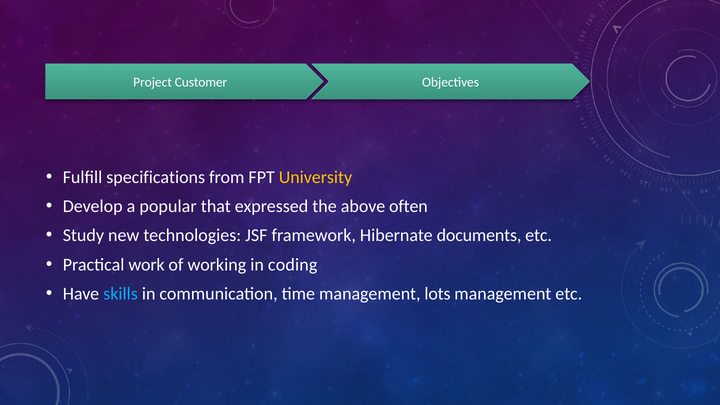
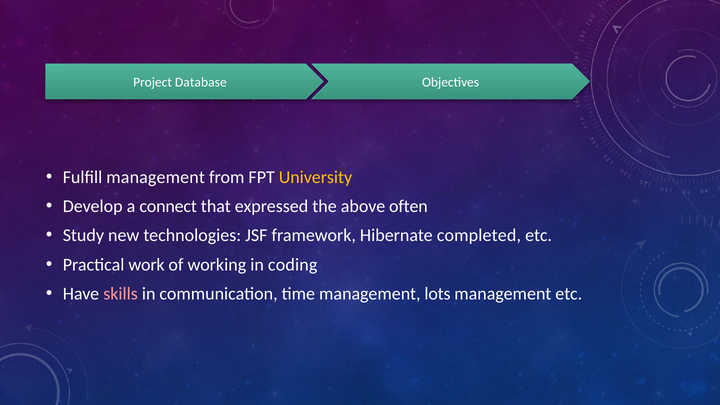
Customer: Customer -> Database
Fulfill specifications: specifications -> management
popular: popular -> connect
documents: documents -> completed
skills colour: light blue -> pink
